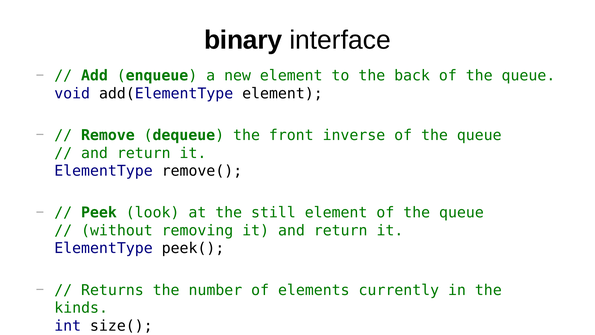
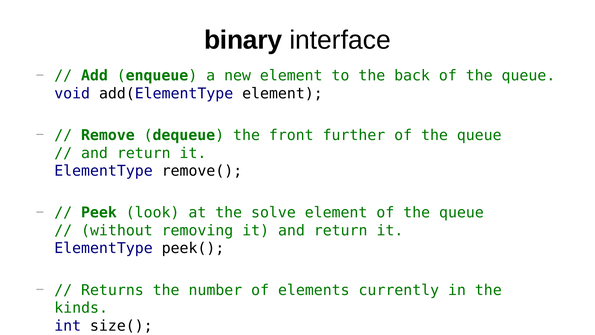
inverse: inverse -> further
still: still -> solve
